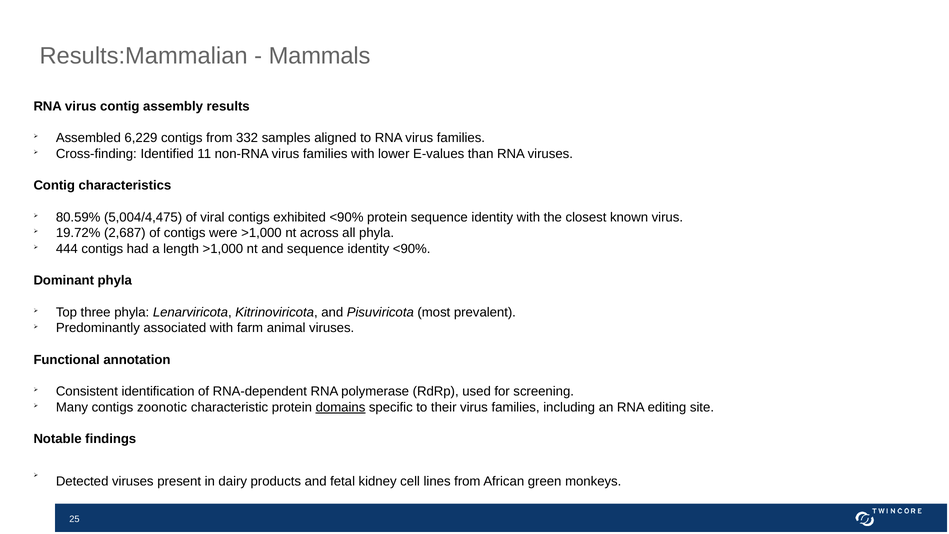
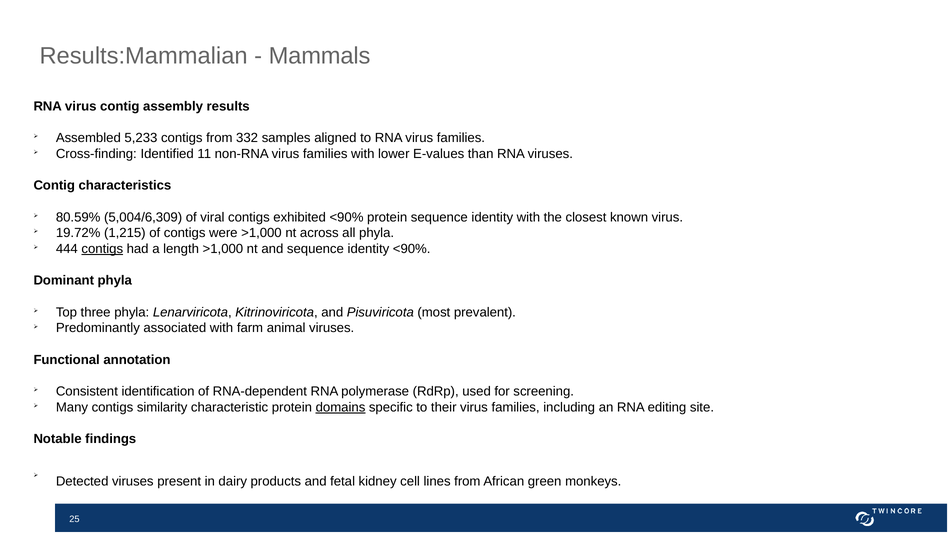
6,229: 6,229 -> 5,233
5,004/4,475: 5,004/4,475 -> 5,004/6,309
2,687: 2,687 -> 1,215
contigs at (102, 249) underline: none -> present
zoonotic: zoonotic -> similarity
